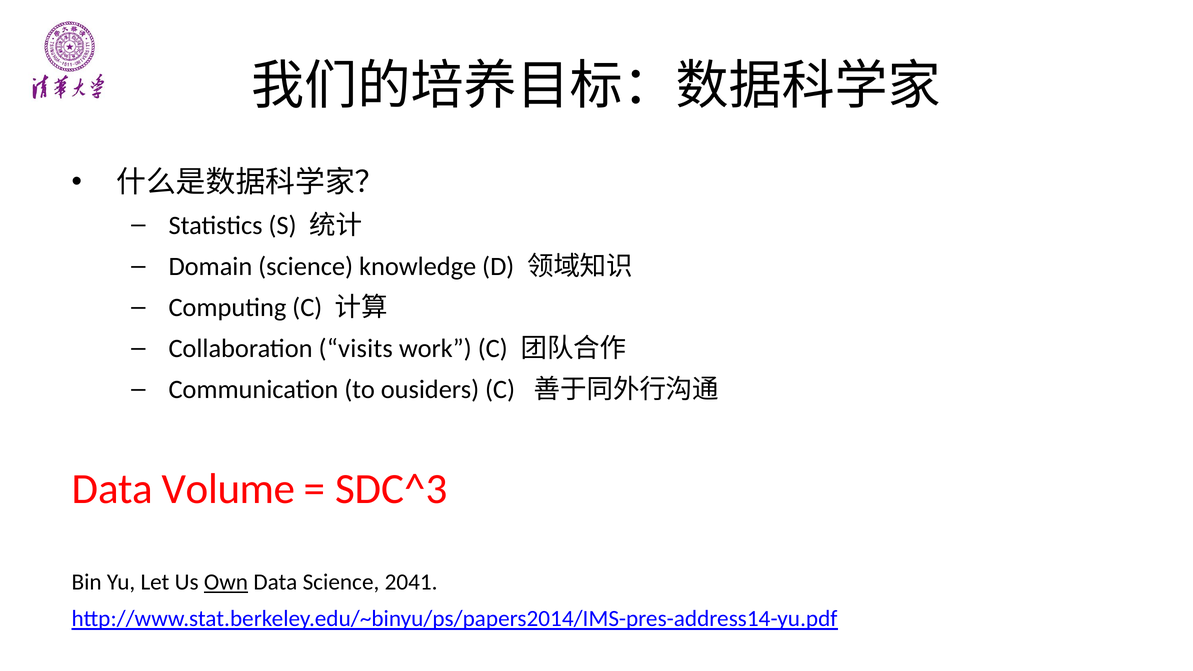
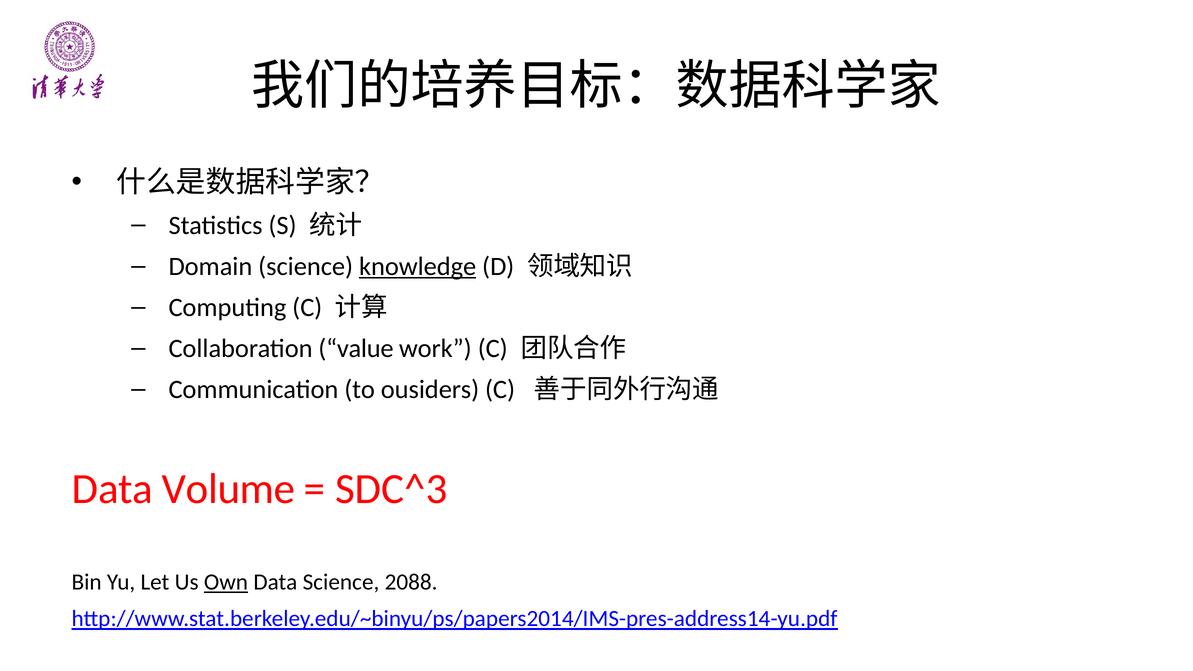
knowledge underline: none -> present
visits: visits -> value
2041: 2041 -> 2088
